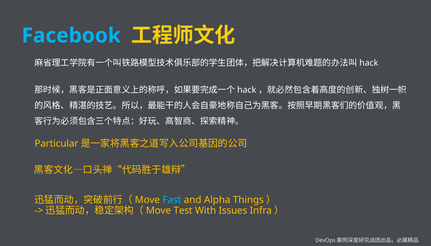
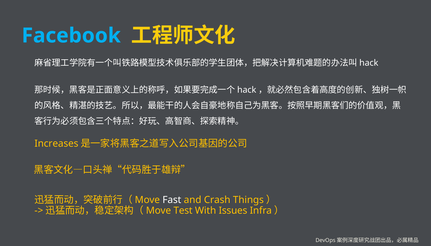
Particular: Particular -> Increases
Fast colour: light blue -> white
Alpha: Alpha -> Crash
